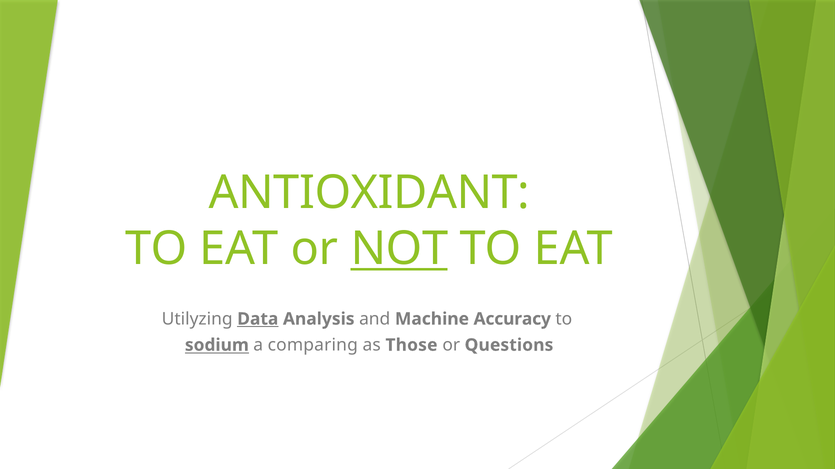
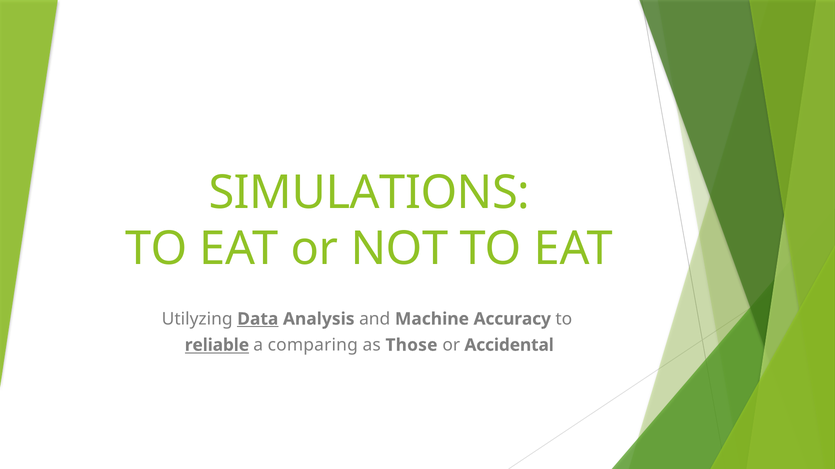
ANTIOXIDANT: ANTIOXIDANT -> SIMULATIONS
NOT underline: present -> none
sodium: sodium -> reliable
Questions: Questions -> Accidental
